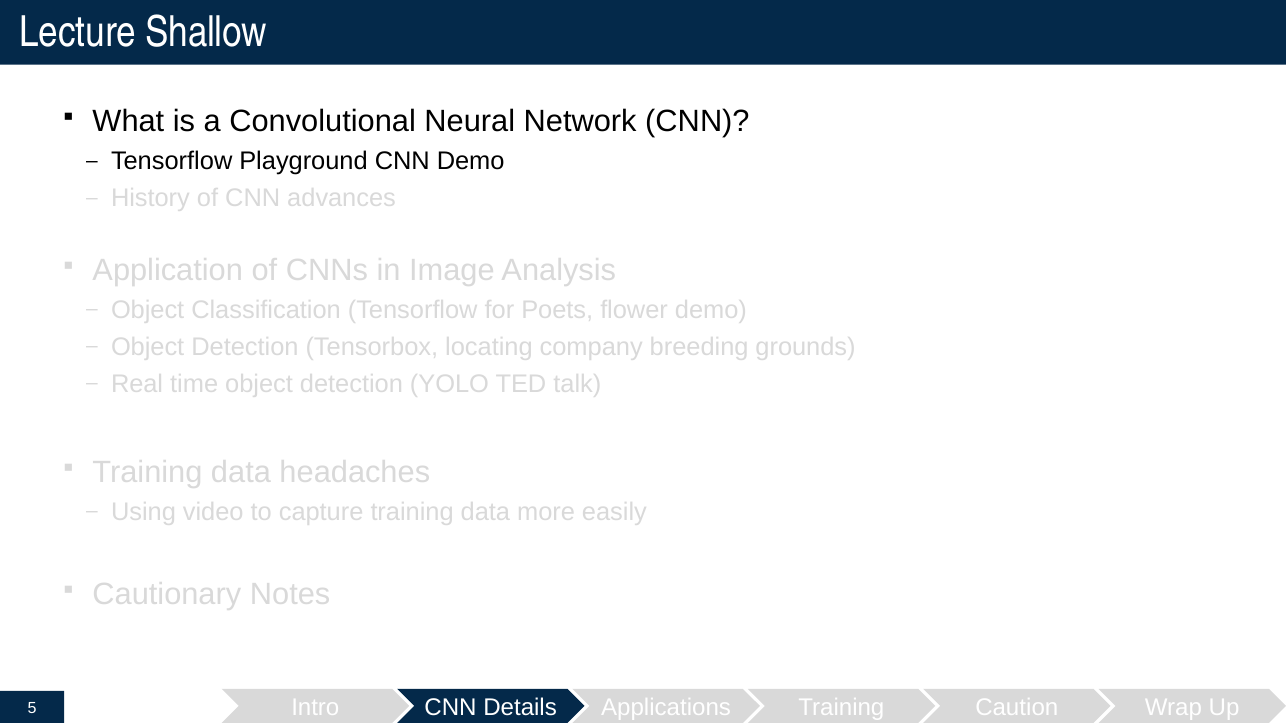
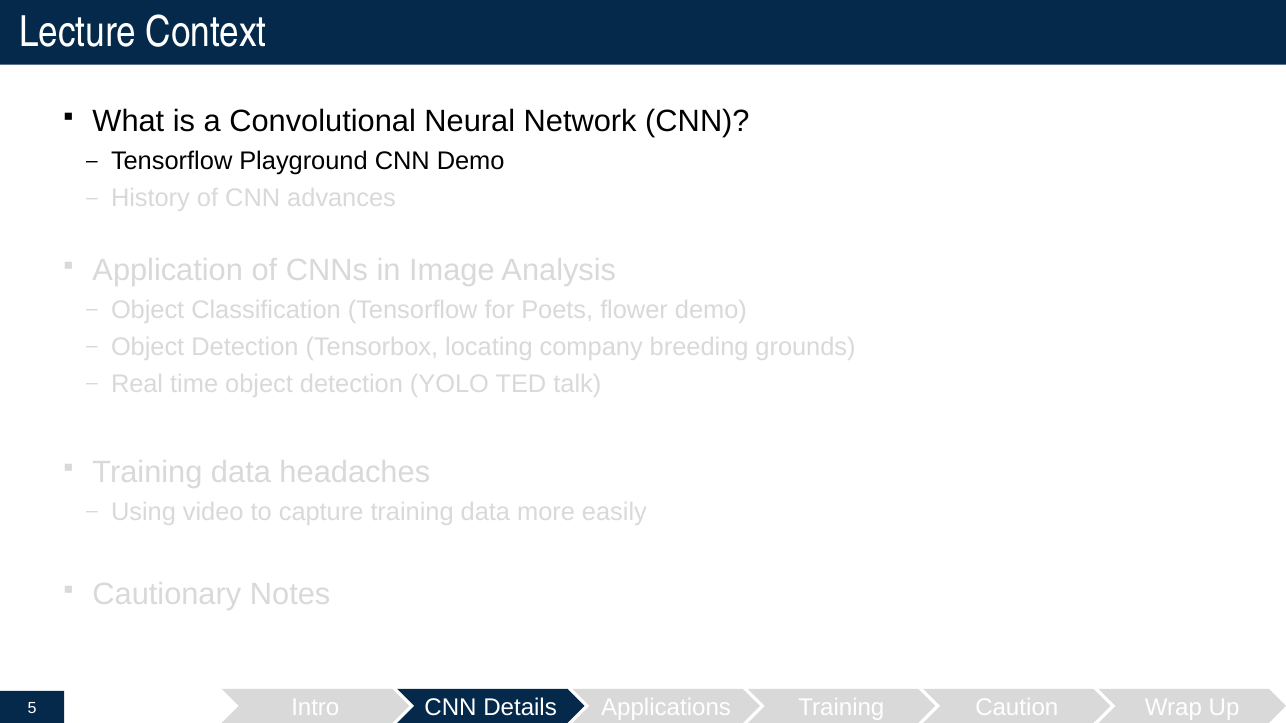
Shallow: Shallow -> Context
